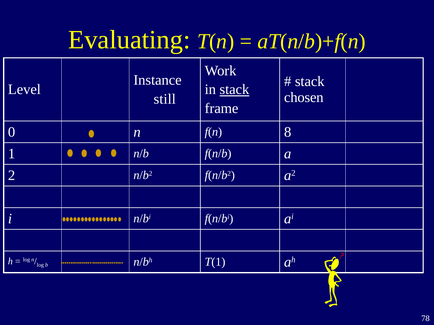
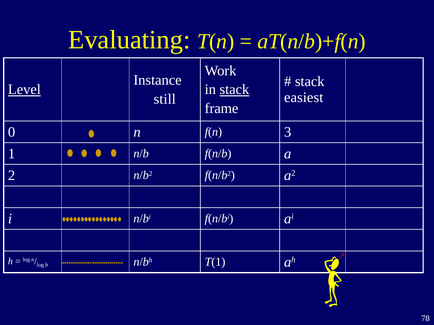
Level underline: none -> present
chosen: chosen -> easiest
8: 8 -> 3
